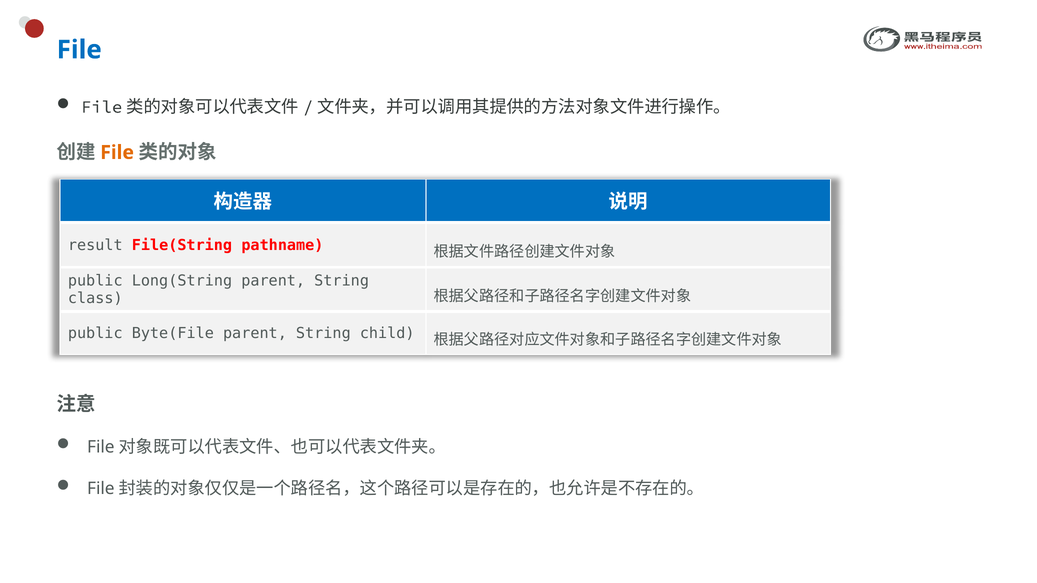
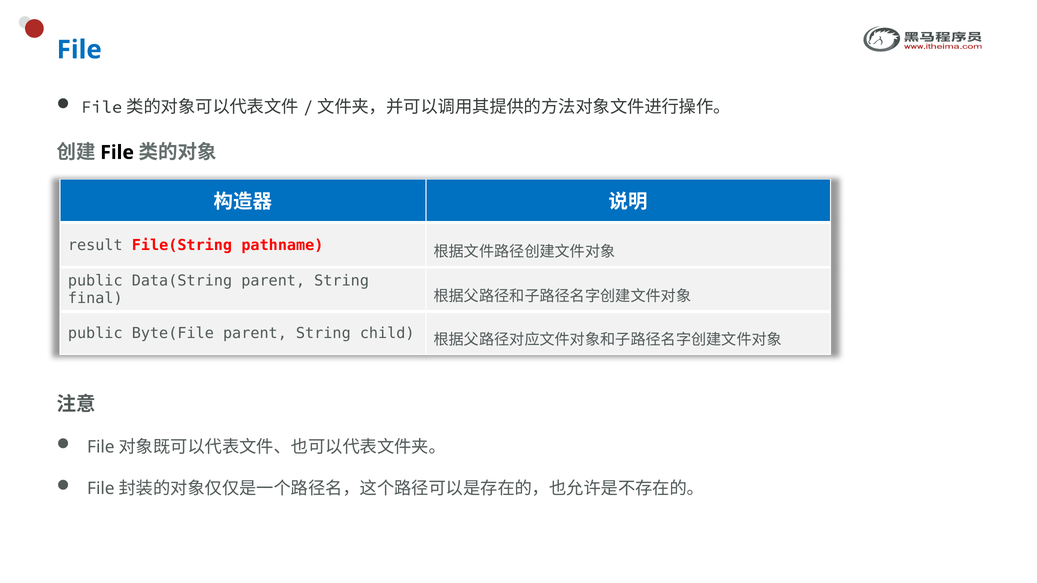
File at (117, 153) colour: orange -> black
Long: Long -> Data
class: class -> final
